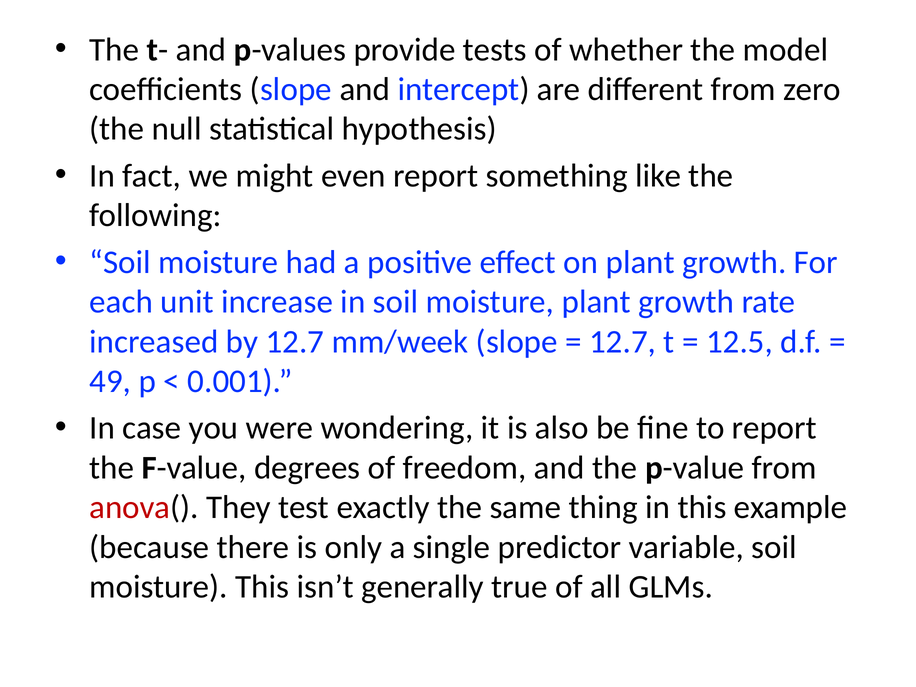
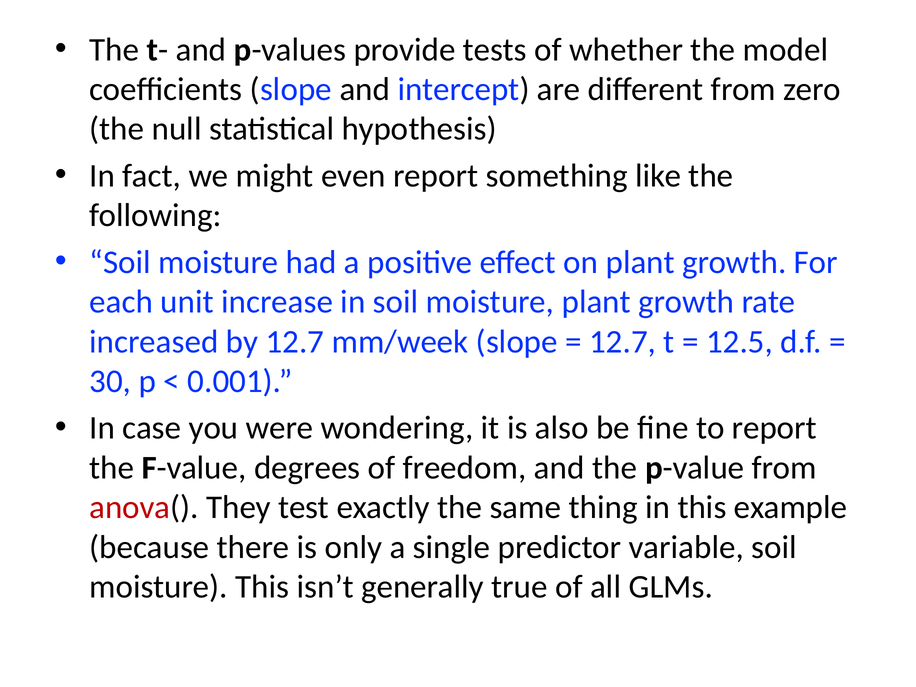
49: 49 -> 30
